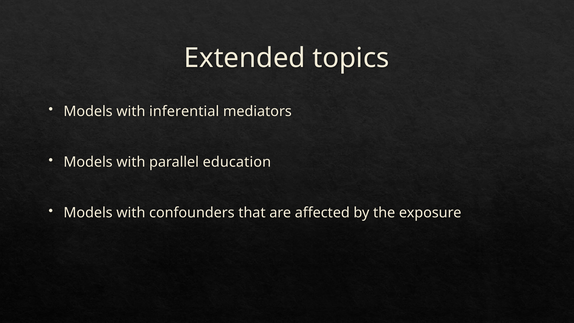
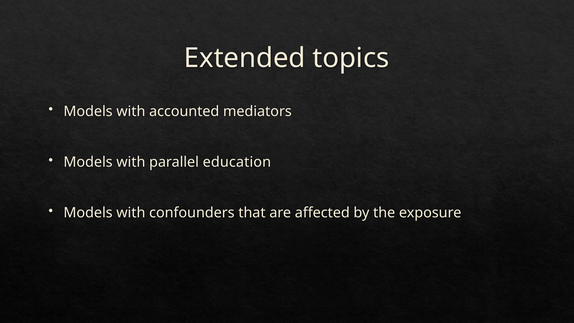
inferential: inferential -> accounted
